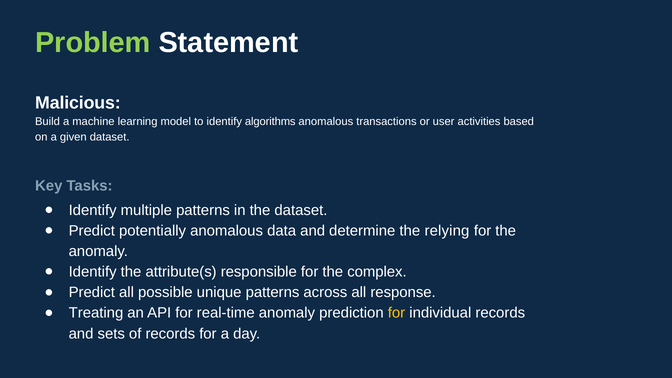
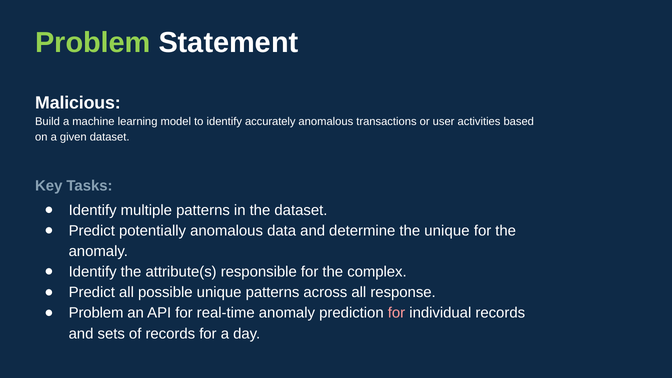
algorithms: algorithms -> accurately
the relying: relying -> unique
Treating at (96, 313): Treating -> Problem
for at (397, 313) colour: yellow -> pink
